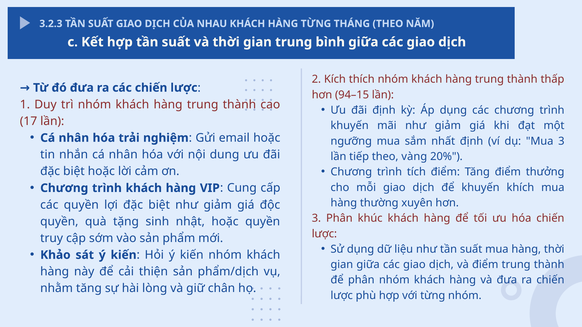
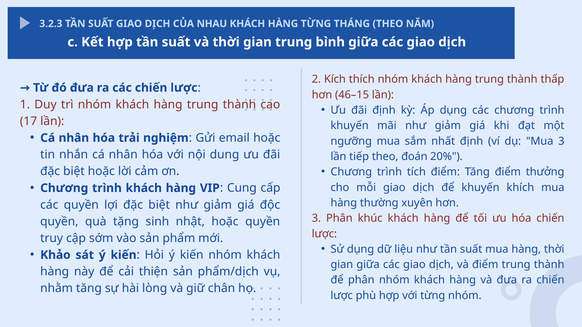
94–15: 94–15 -> 46–15
vàng: vàng -> đoán
